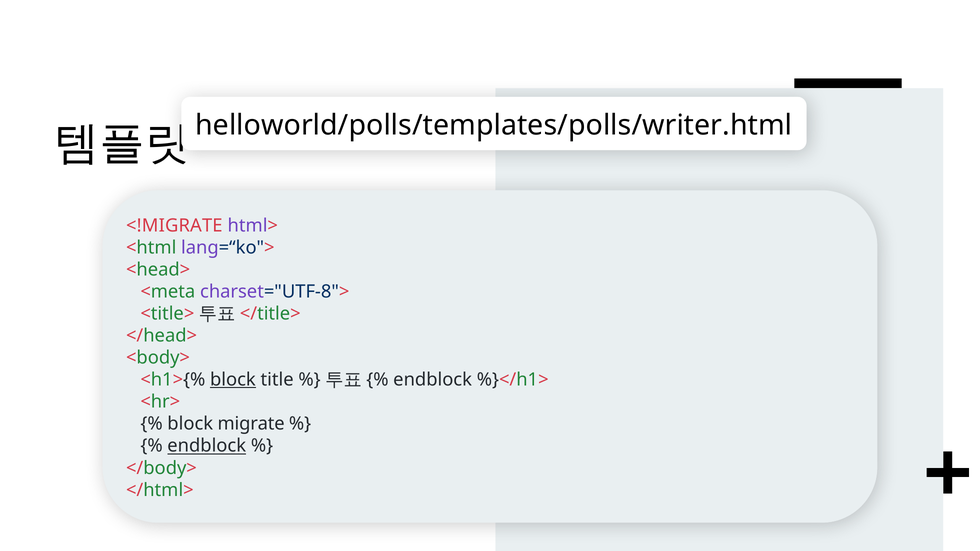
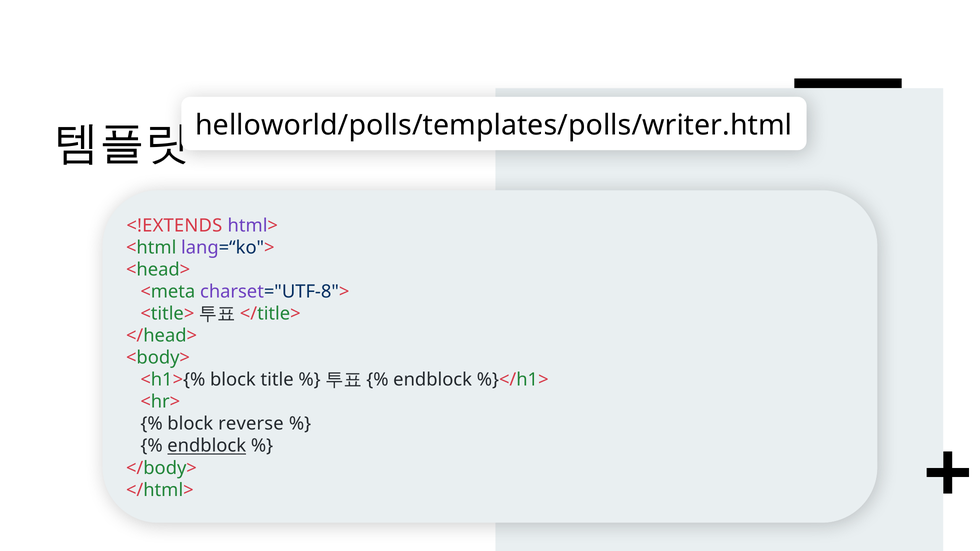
<!MIGRATE: <!MIGRATE -> <!EXTENDS
block at (233, 380) underline: present -> none
migrate: migrate -> reverse
